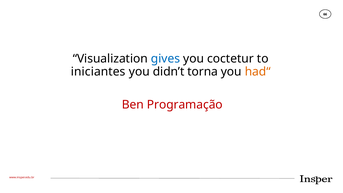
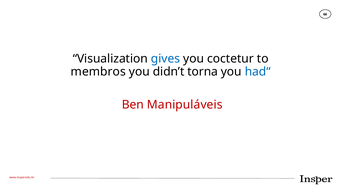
iniciantes: iniciantes -> membros
had“ colour: orange -> blue
Programação: Programação -> Manipuláveis
